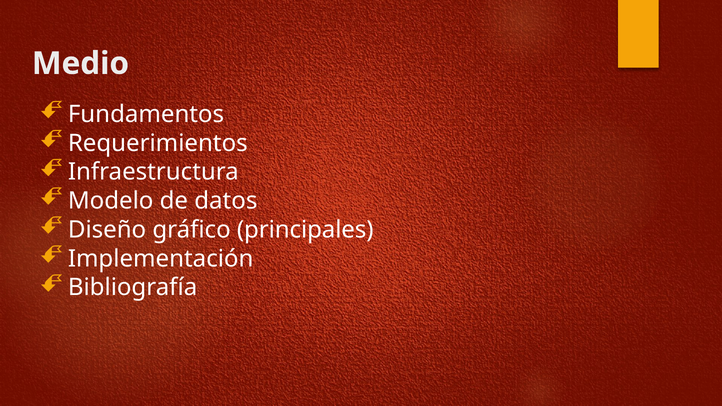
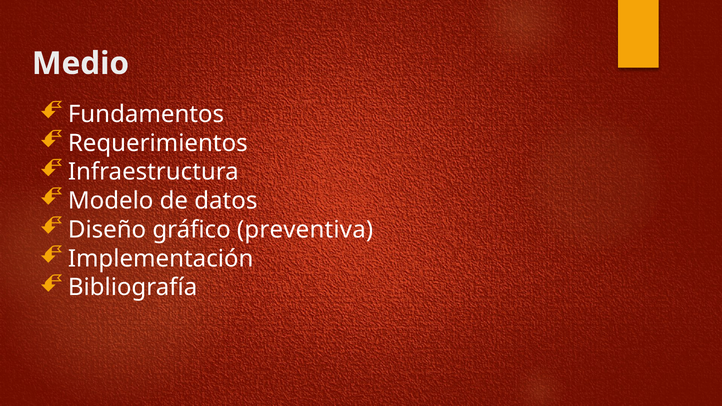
principales: principales -> preventiva
